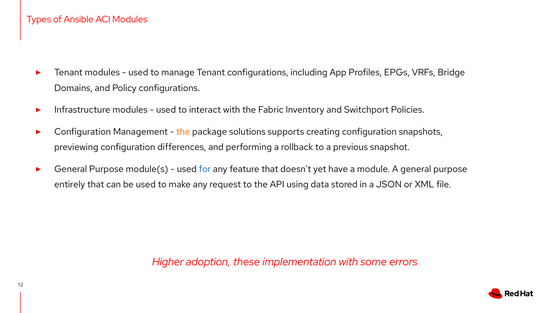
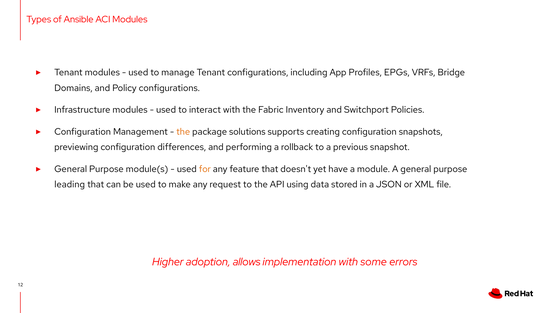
for colour: blue -> orange
entirely: entirely -> leading
these: these -> allows
